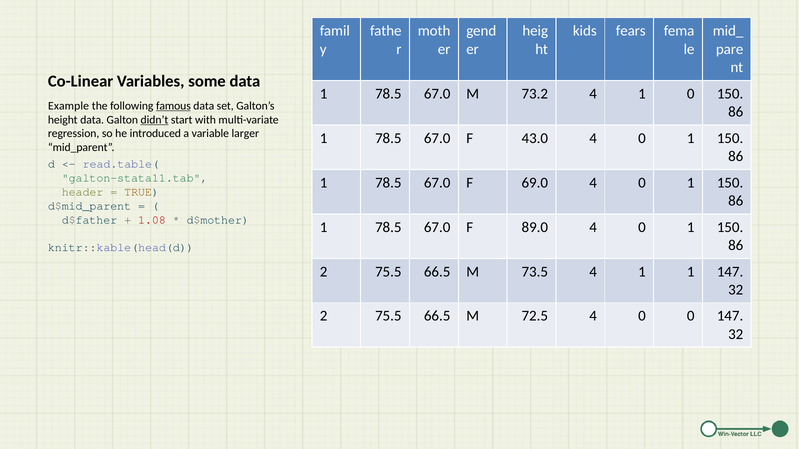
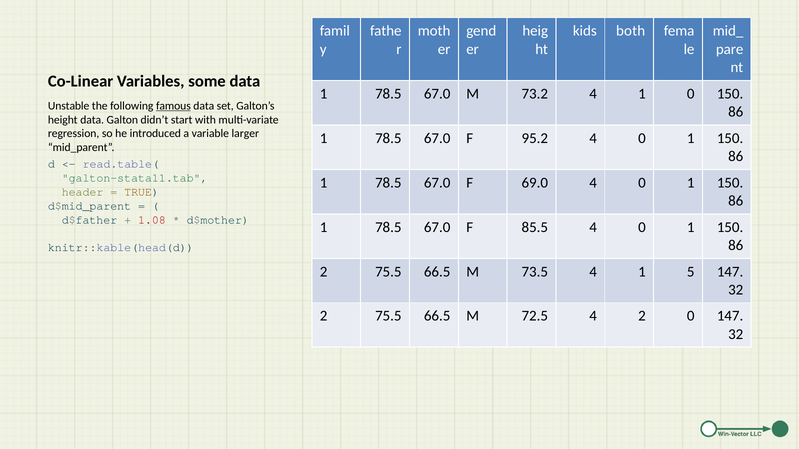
fears: fears -> both
Example: Example -> Unstable
didn’t underline: present -> none
43.0: 43.0 -> 95.2
89.0: 89.0 -> 85.5
1 1: 1 -> 5
72.5 4 0: 0 -> 2
